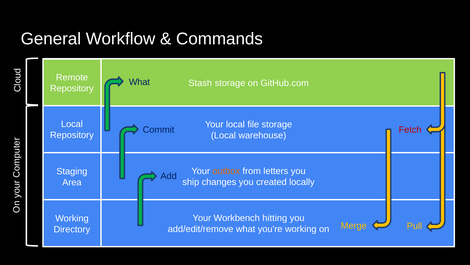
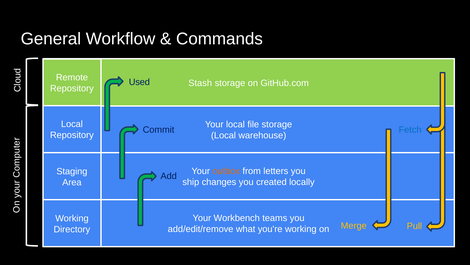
What at (139, 82): What -> Used
Fetch colour: red -> blue
hitting: hitting -> teams
